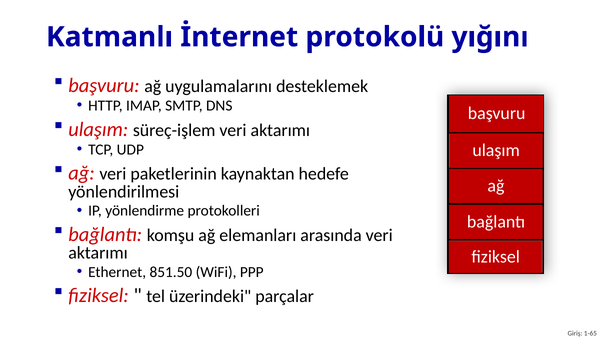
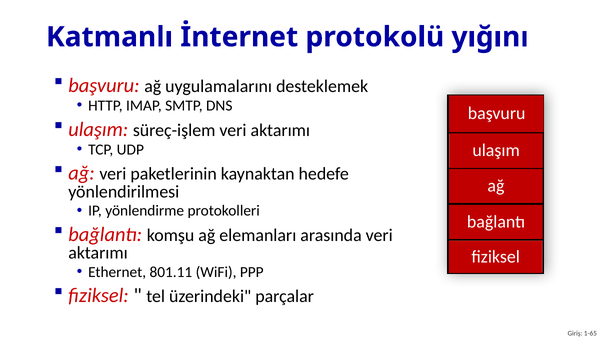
851.50: 851.50 -> 801.11
